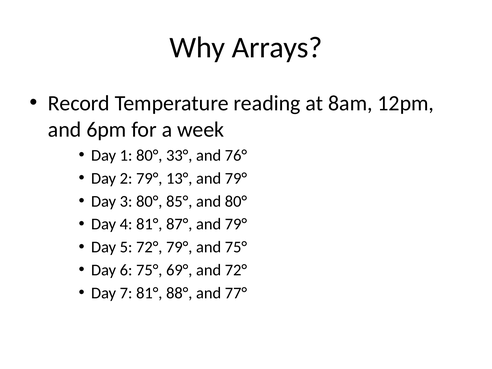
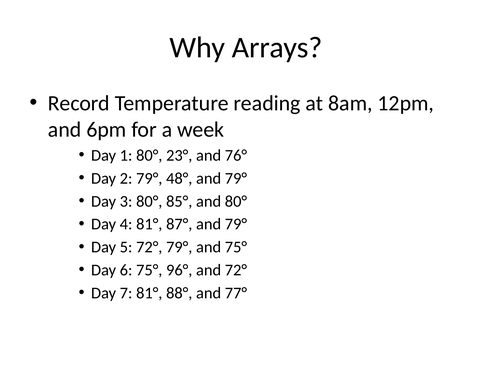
33°: 33° -> 23°
13°: 13° -> 48°
69°: 69° -> 96°
